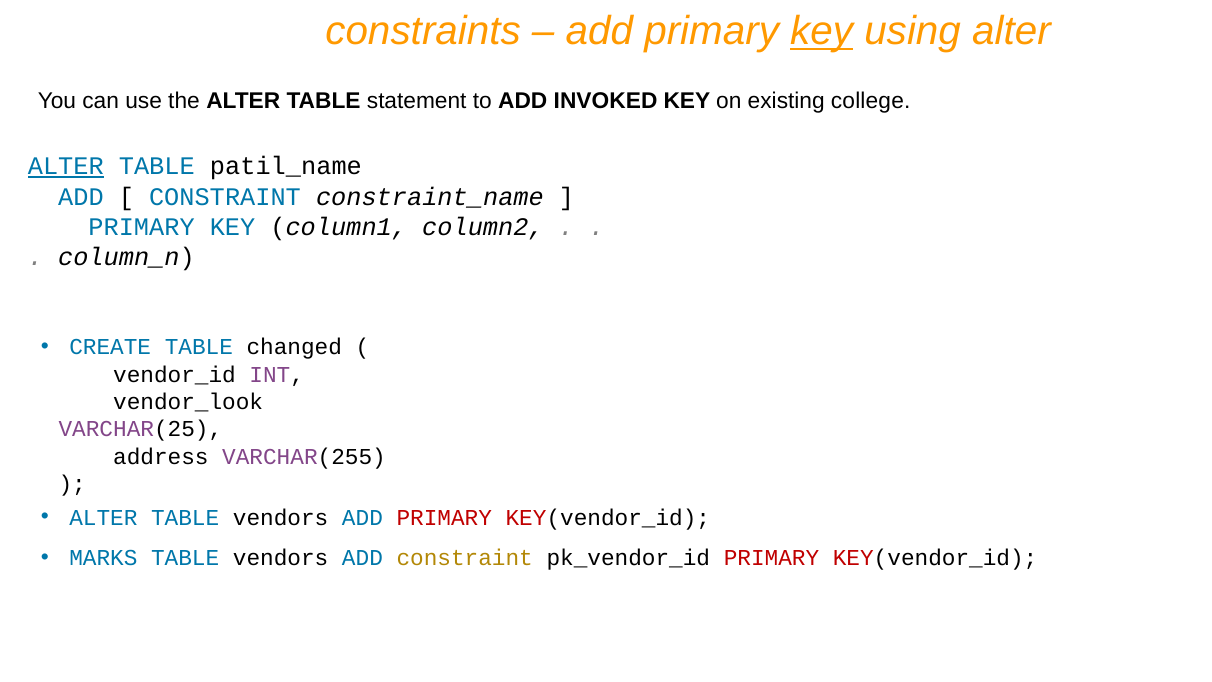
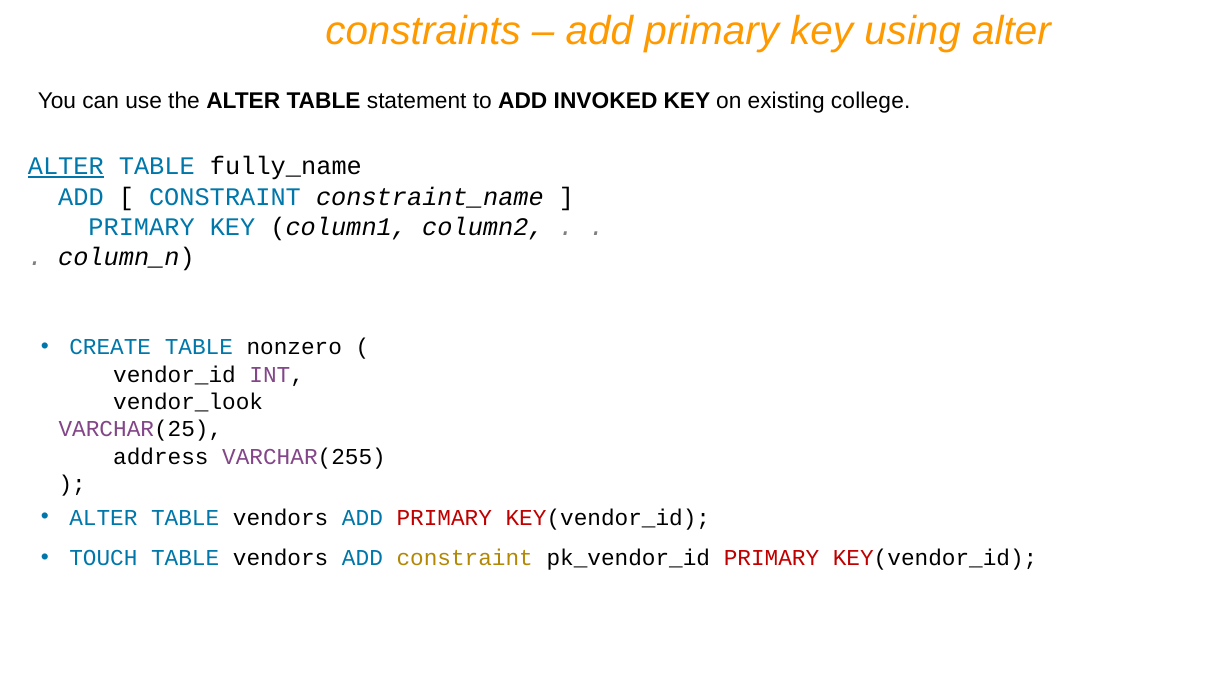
key at (822, 32) underline: present -> none
patil_name: patil_name -> fully_name
changed: changed -> nonzero
MARKS: MARKS -> TOUCH
